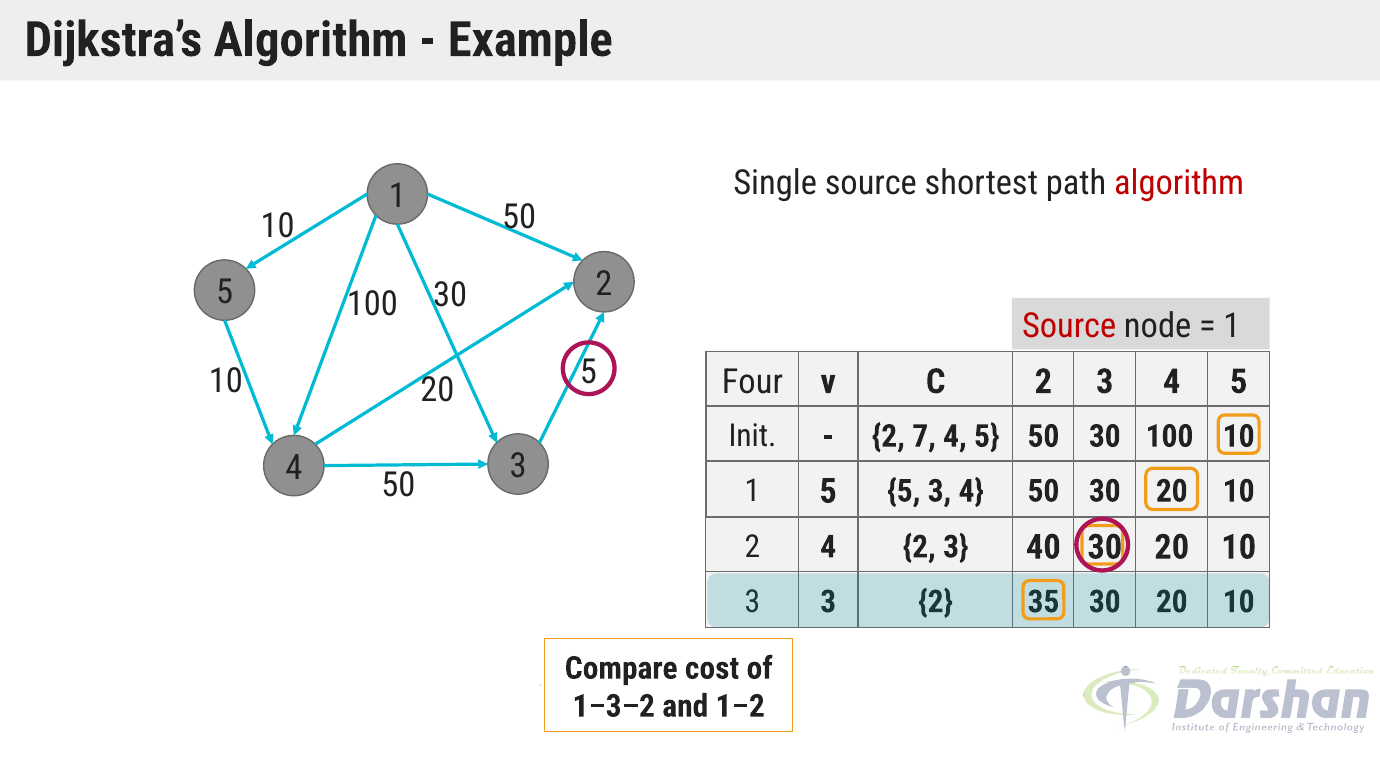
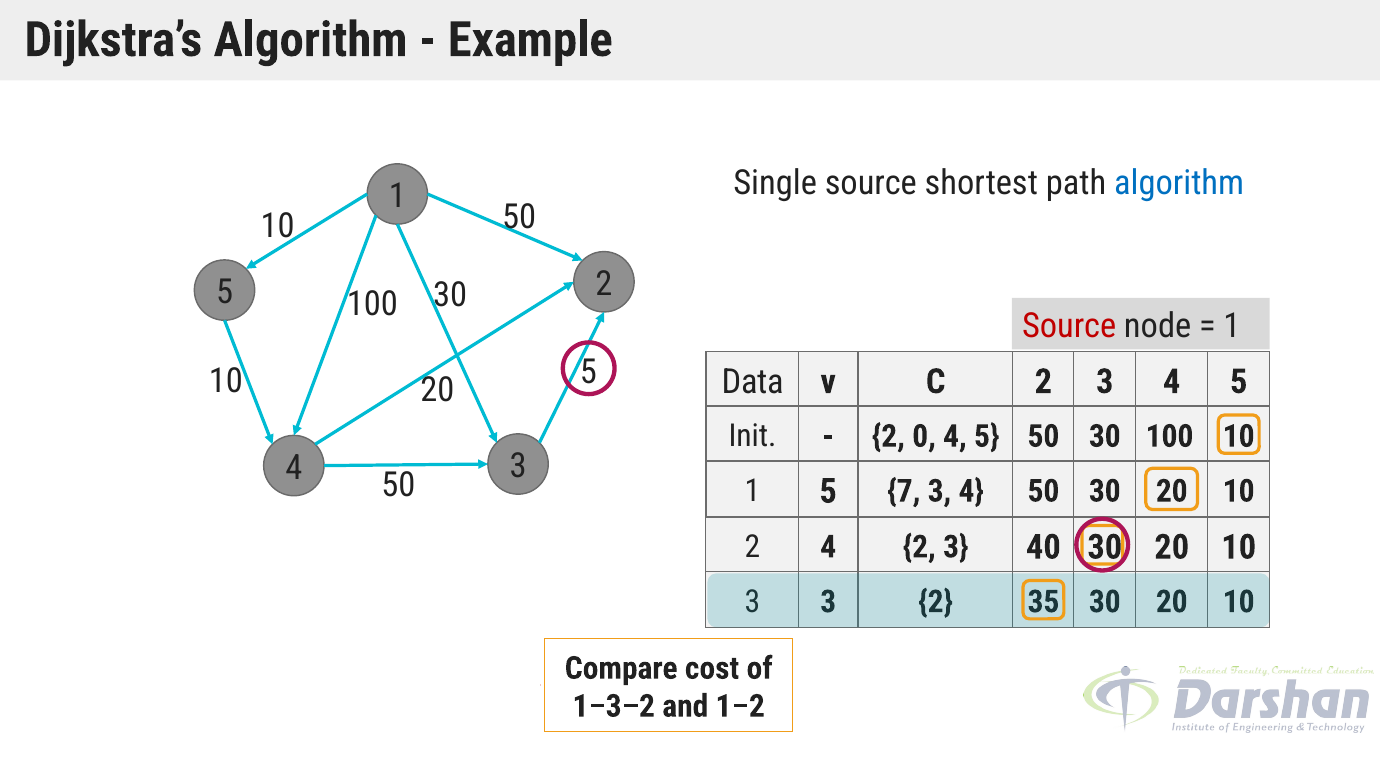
algorithm at (1179, 183) colour: red -> blue
Four: Four -> Data
7: 7 -> 0
5 5: 5 -> 7
